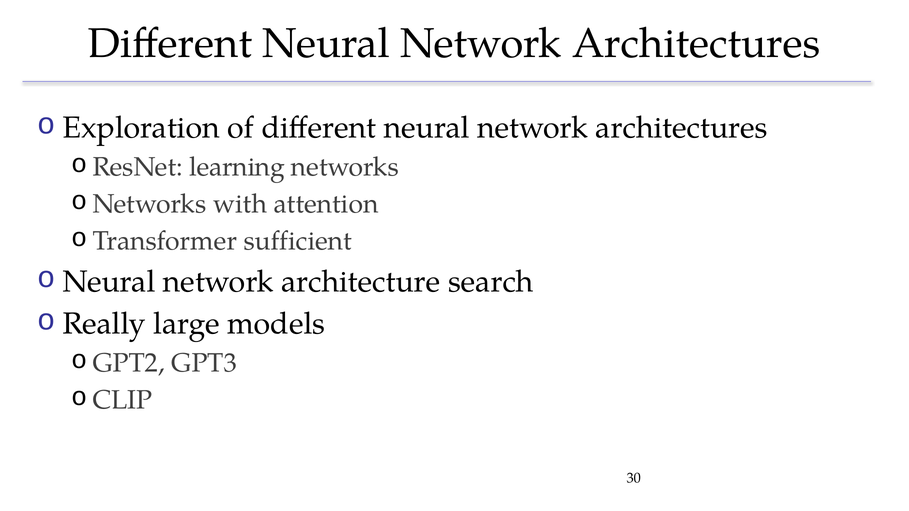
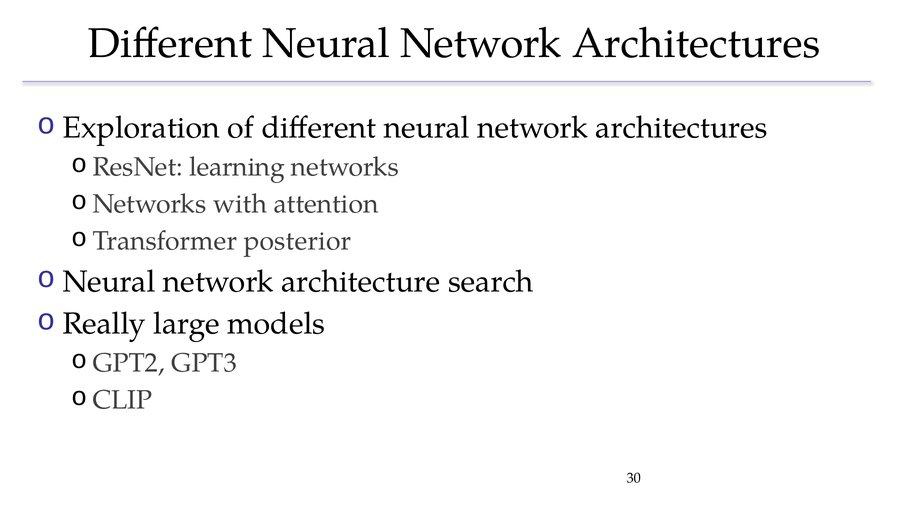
sufficient: sufficient -> posterior
